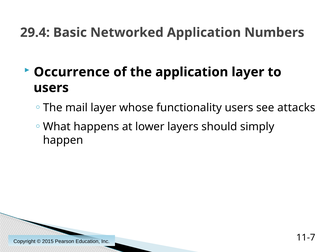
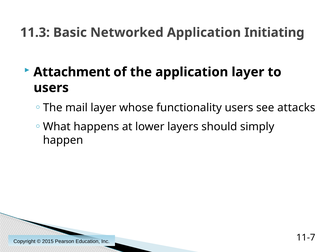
29.4: 29.4 -> 11.3
Numbers: Numbers -> Initiating
Occurrence: Occurrence -> Attachment
